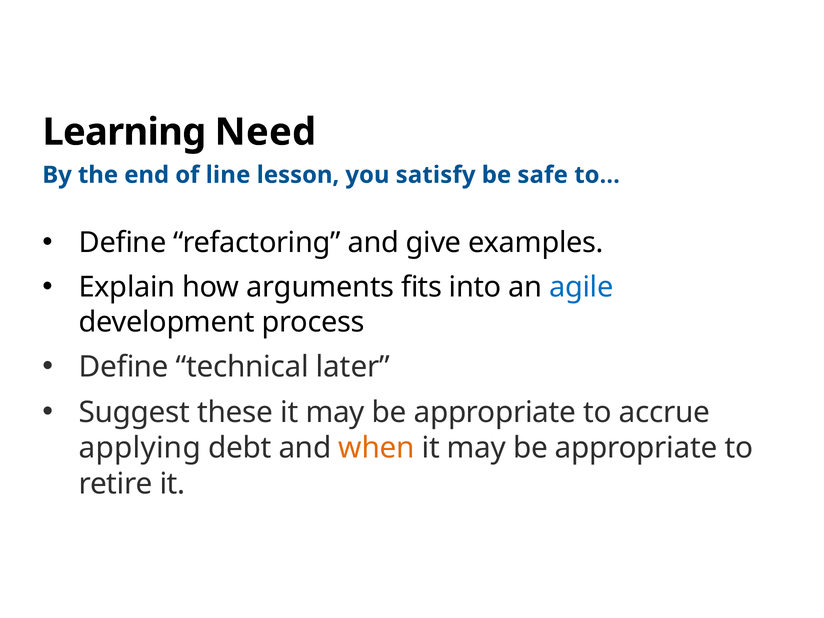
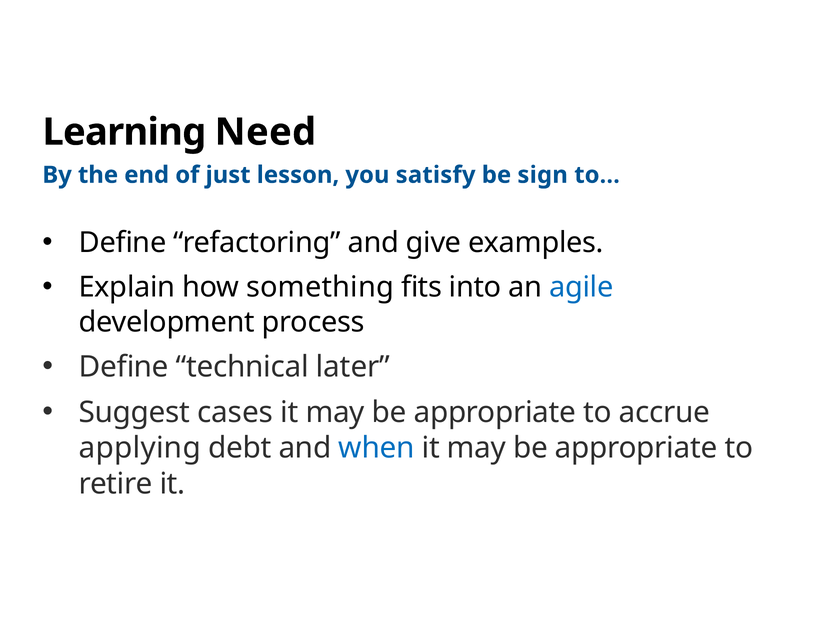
line: line -> just
safe: safe -> sign
arguments: arguments -> something
these: these -> cases
when colour: orange -> blue
